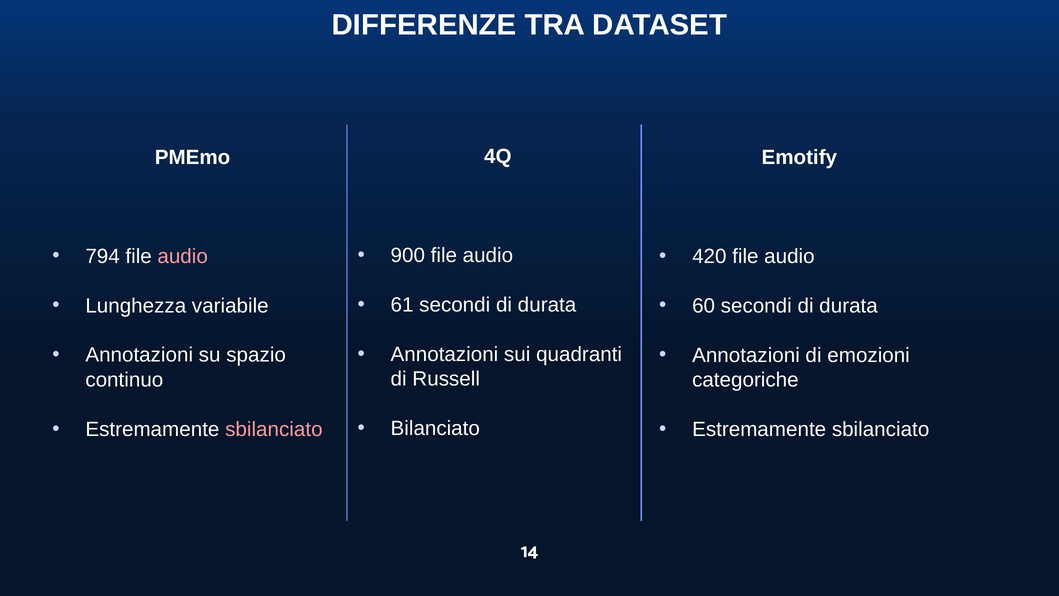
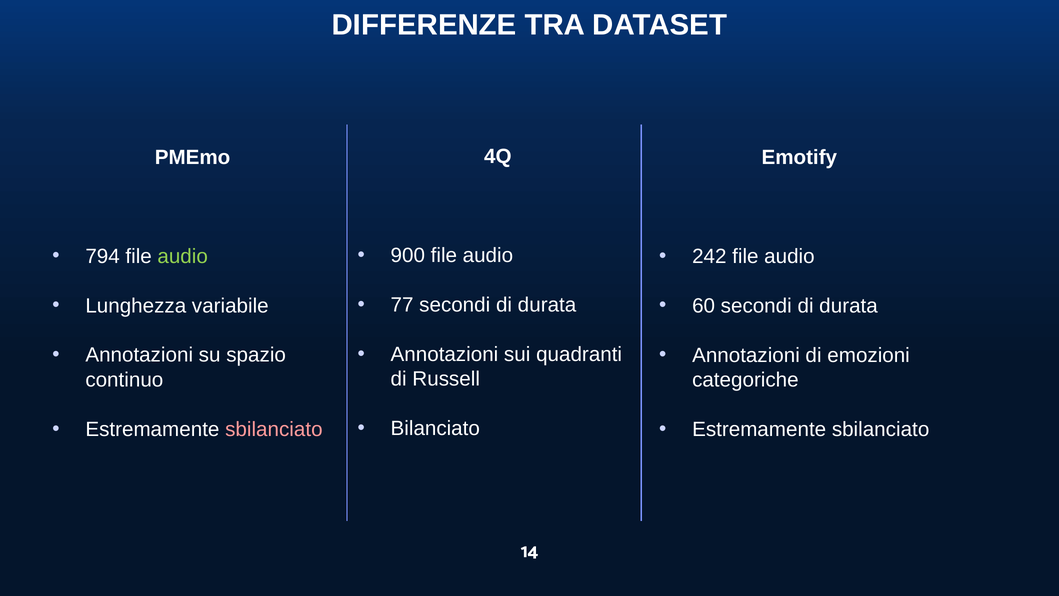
audio at (183, 256) colour: pink -> light green
420: 420 -> 242
61: 61 -> 77
